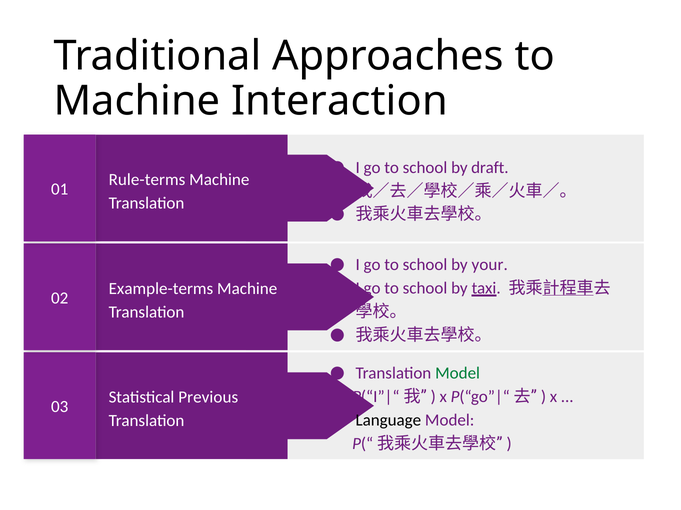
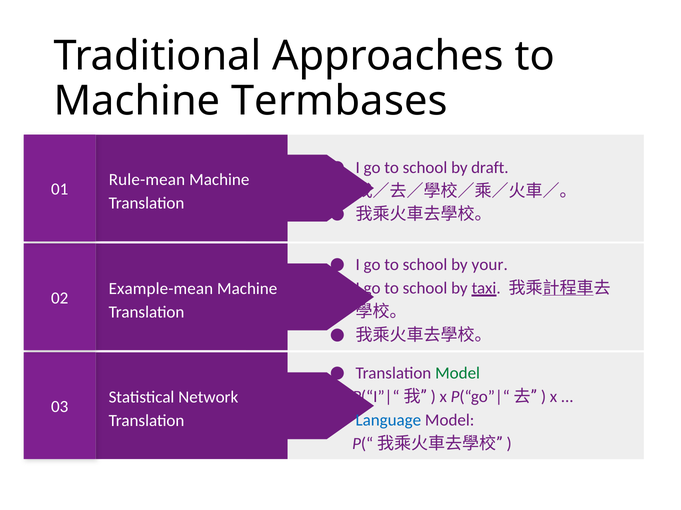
Interaction: Interaction -> Termbases
Rule-terms: Rule-terms -> Rule-mean
Example-terms: Example-terms -> Example-mean
Previous: Previous -> Network
Language colour: black -> blue
